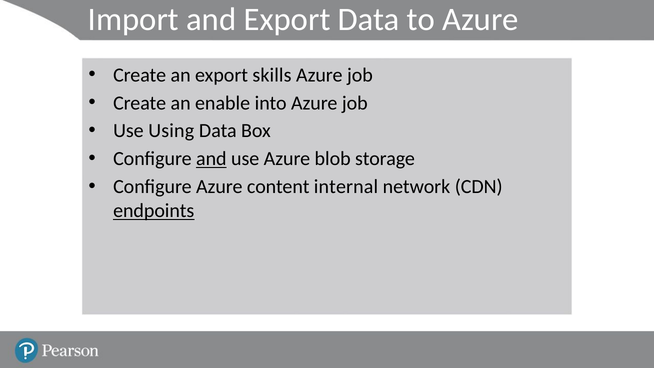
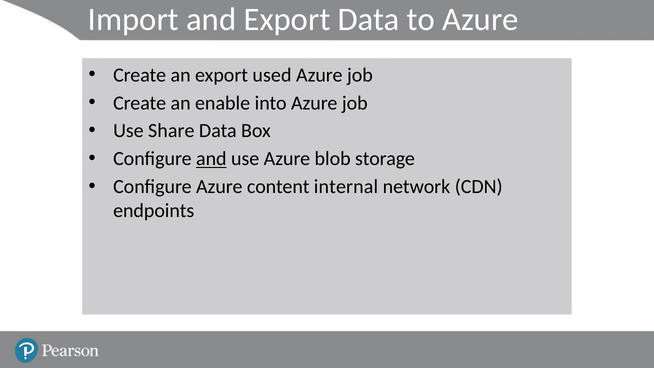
skills: skills -> used
Using: Using -> Share
endpoints underline: present -> none
